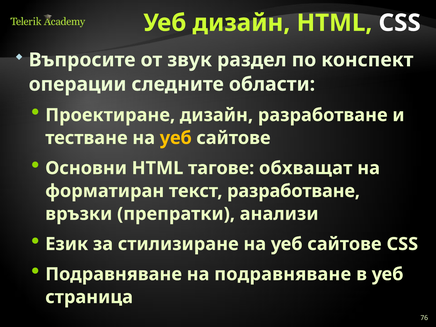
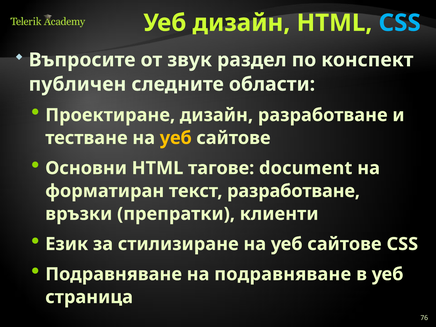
CSS at (400, 23) colour: white -> light blue
операции: операции -> публичен
обхващат: обхващат -> document
анализи: анализи -> клиенти
